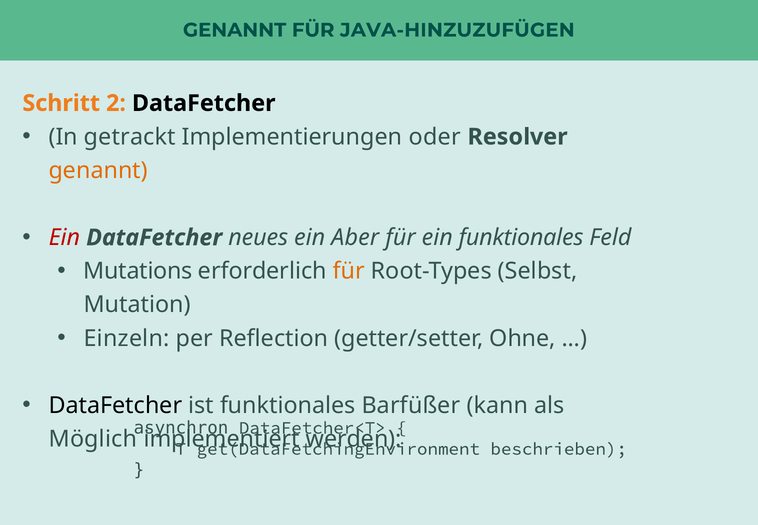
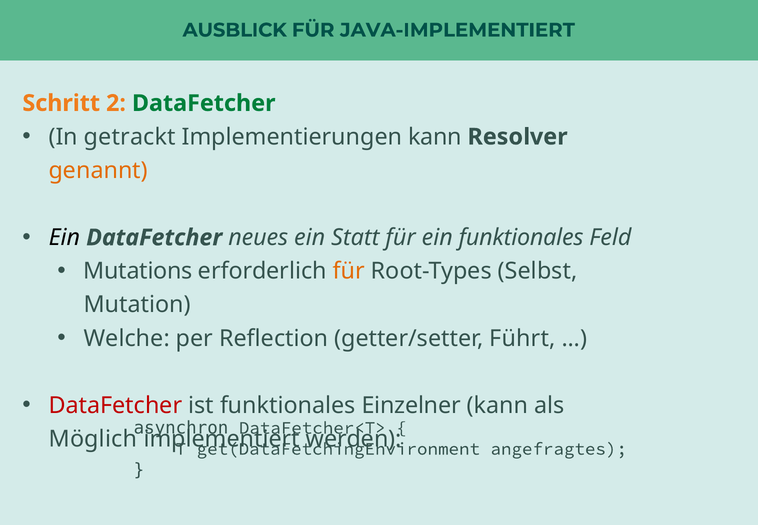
GENANNT at (235, 30): GENANNT -> AUSBLICK
JAVA-HINZUZUFÜGEN: JAVA-HINZUZUFÜGEN -> JAVA-IMPLEMENTIERT
DataFetcher at (204, 103) colour: black -> green
Implementierungen oder: oder -> kann
Ein at (64, 237) colour: red -> black
Aber: Aber -> Statt
Einzeln: Einzeln -> Welche
Ohne: Ohne -> Führt
DataFetcher at (115, 405) colour: black -> red
Barfüßer: Barfüßer -> Einzelner
beschrieben: beschrieben -> angefragtes
